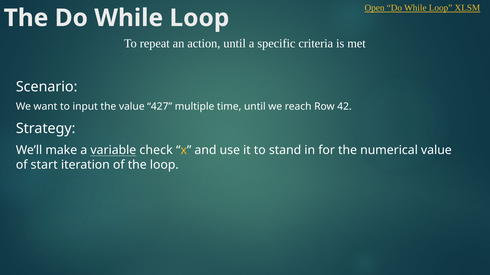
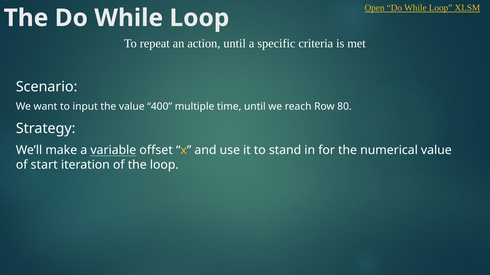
427: 427 -> 400
42: 42 -> 80
check: check -> offset
